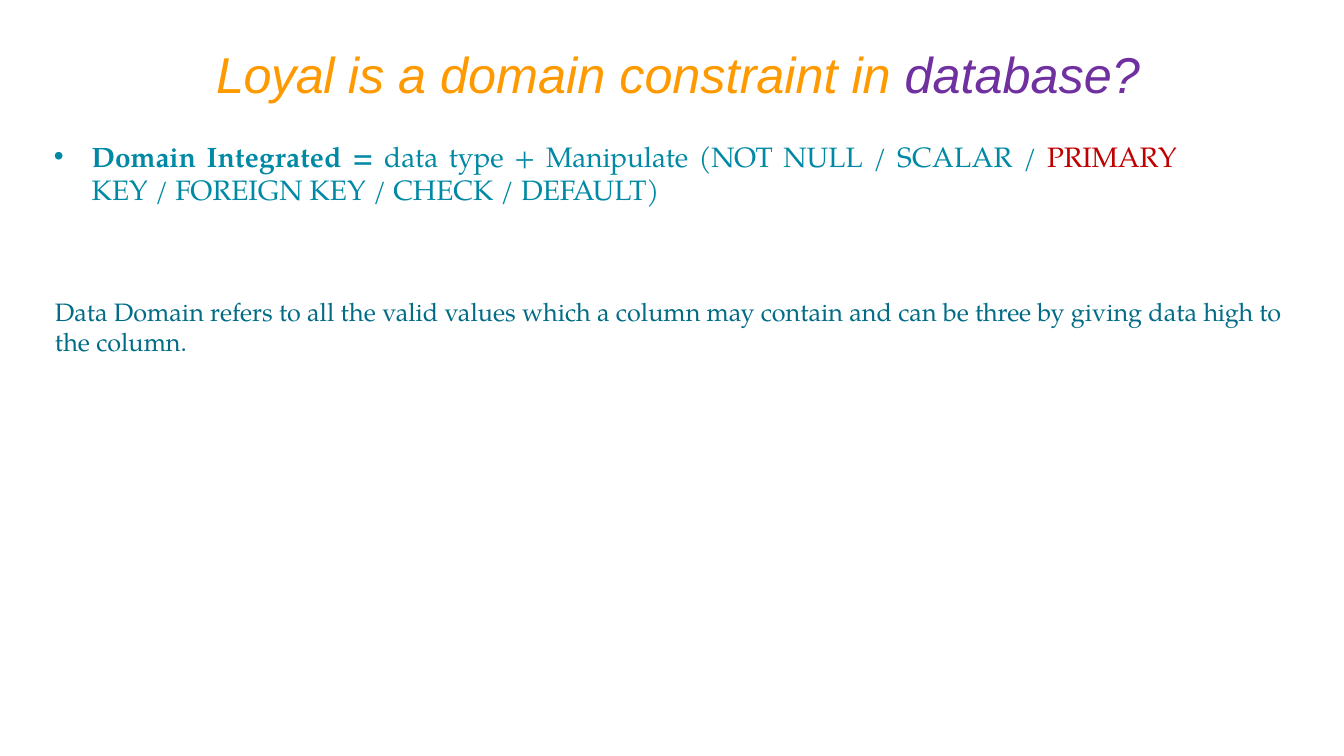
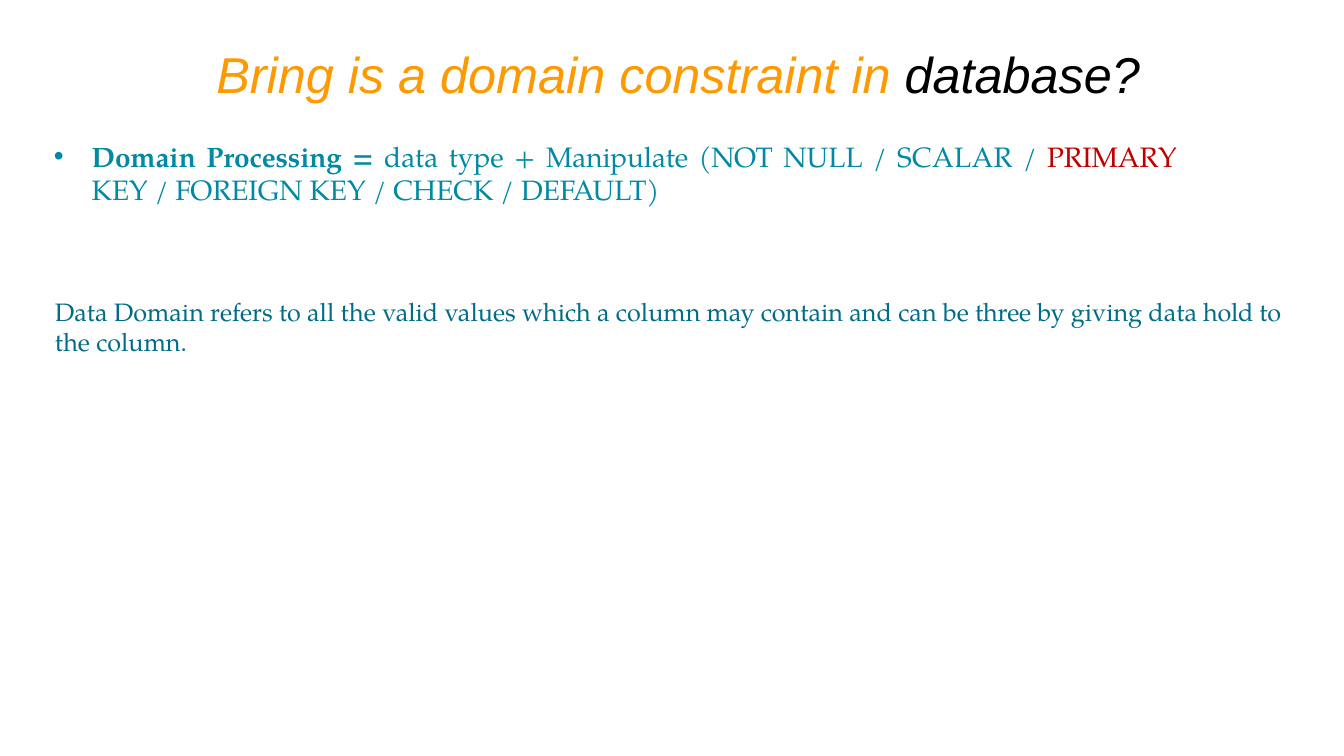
Loyal: Loyal -> Bring
database colour: purple -> black
Integrated: Integrated -> Processing
high: high -> hold
